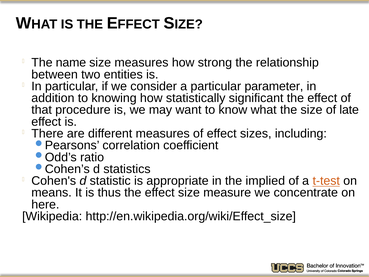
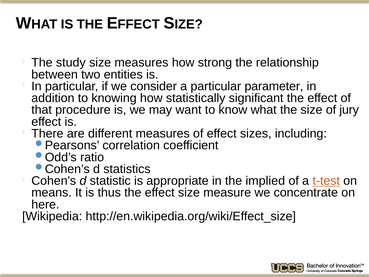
name: name -> study
late: late -> jury
